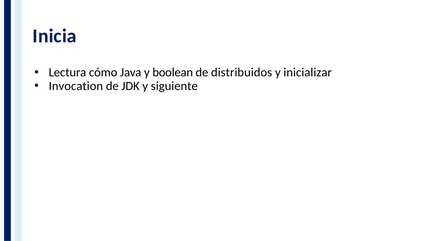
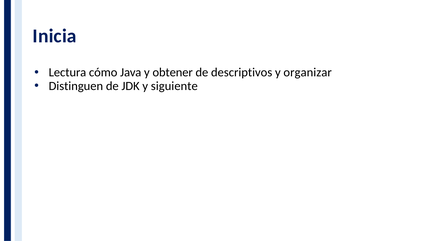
boolean: boolean -> obtener
distribuidos: distribuidos -> descriptivos
inicializar: inicializar -> organizar
Invocation: Invocation -> Distinguen
